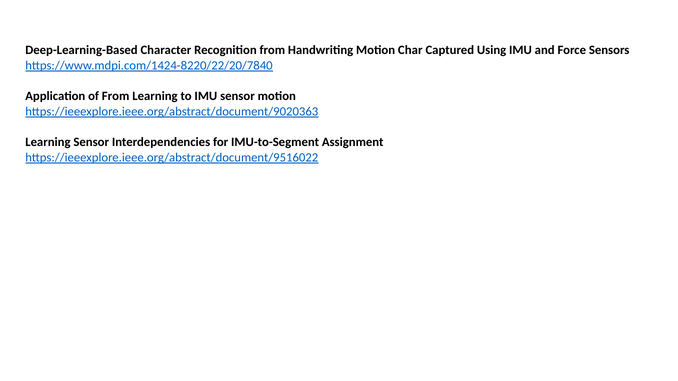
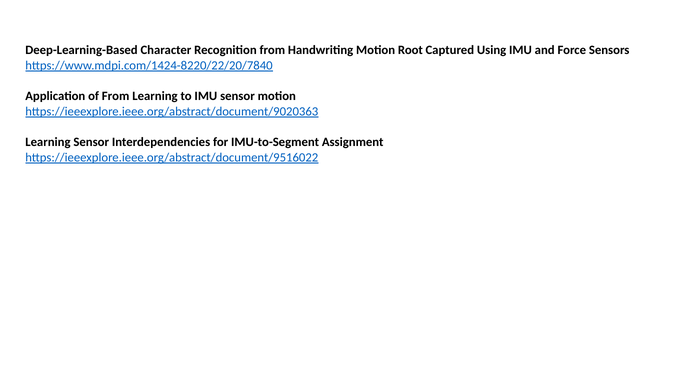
Char: Char -> Root
